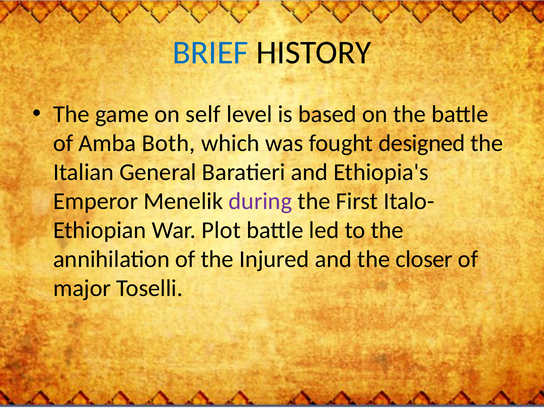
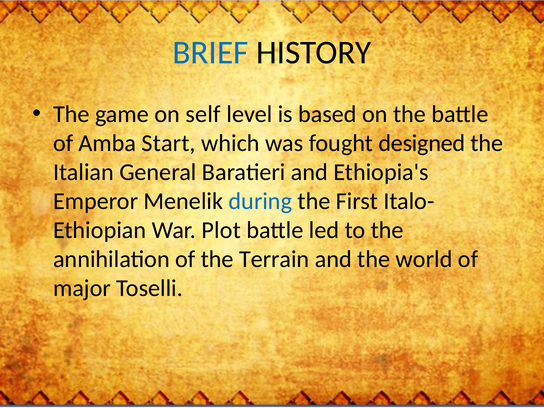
Both: Both -> Start
during colour: purple -> blue
Injured: Injured -> Terrain
closer: closer -> world
